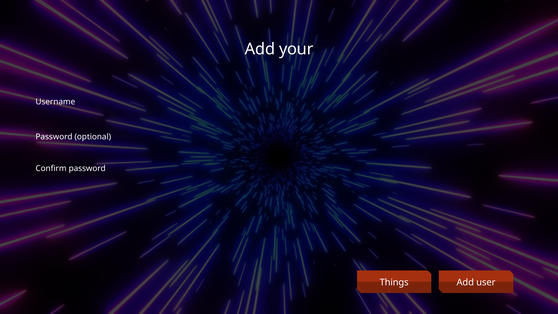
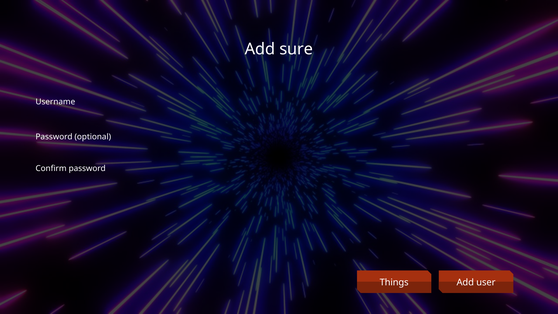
your: your -> sure
